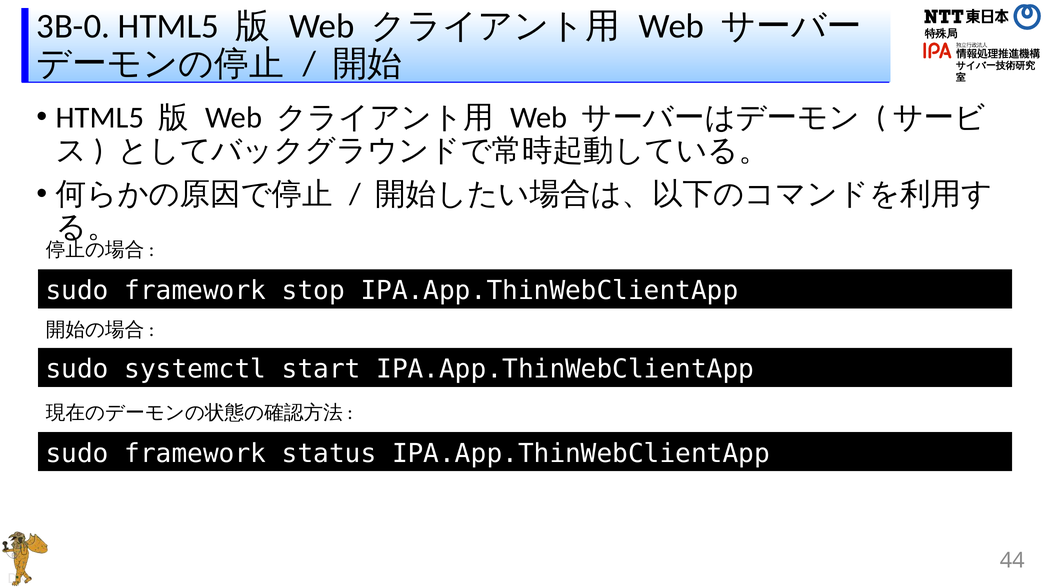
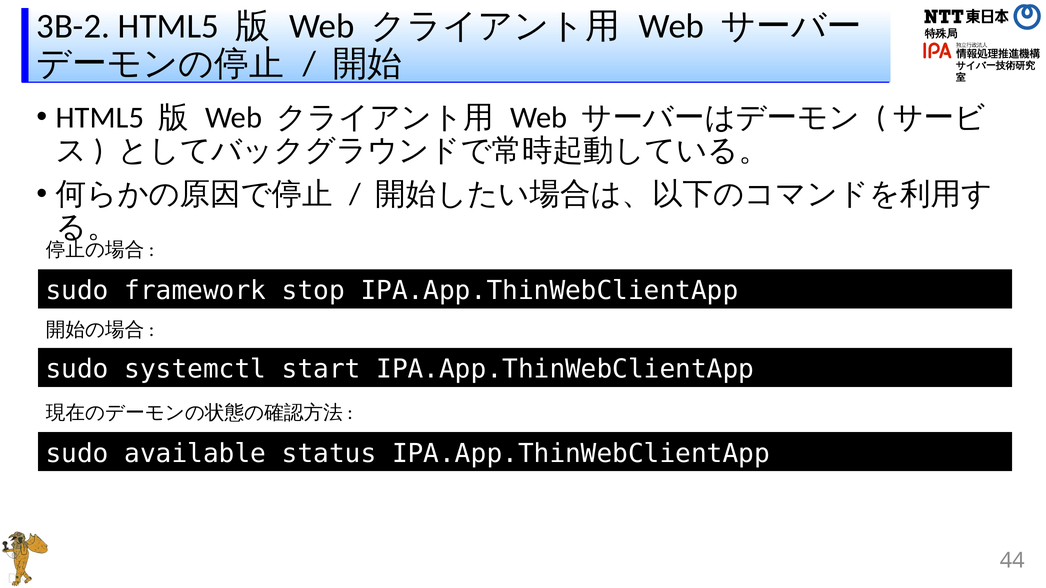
3B-0: 3B-0 -> 3B-2
framework at (195, 454): framework -> available
